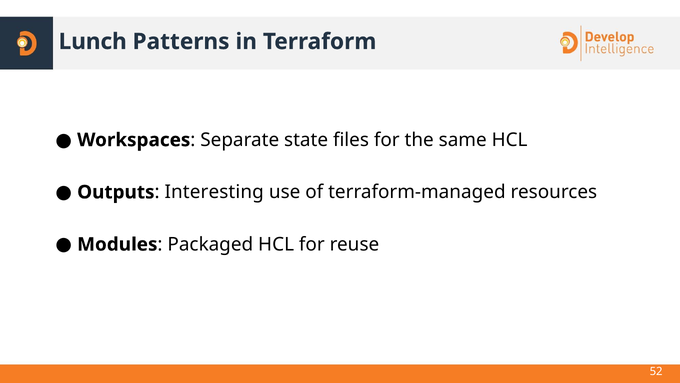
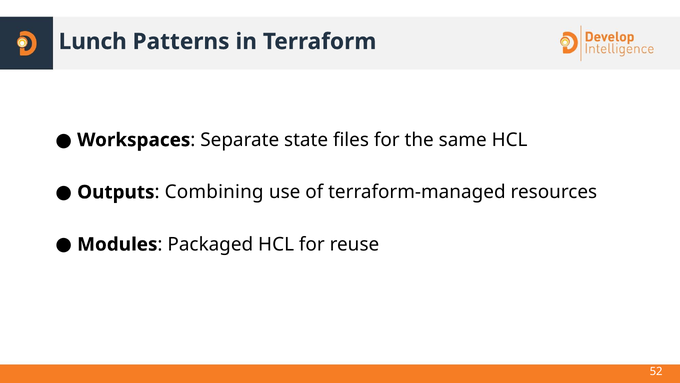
Interesting: Interesting -> Combining
